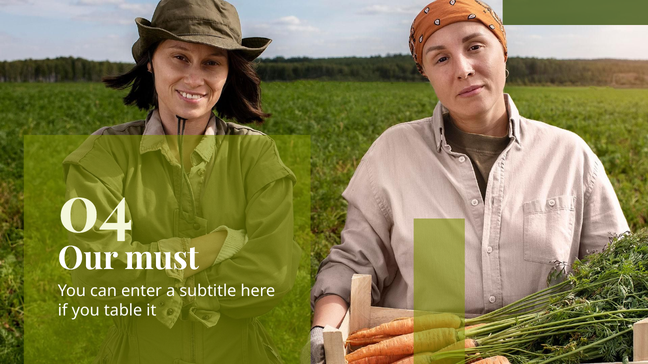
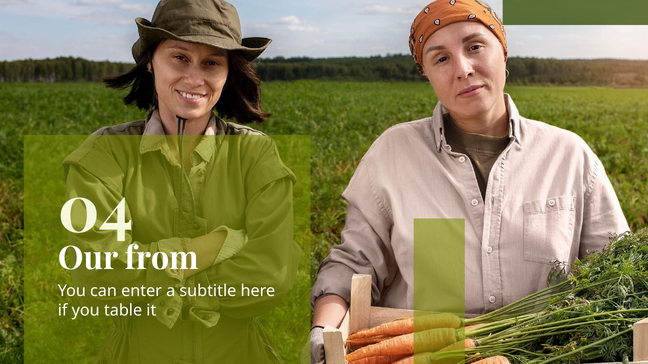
must: must -> from
